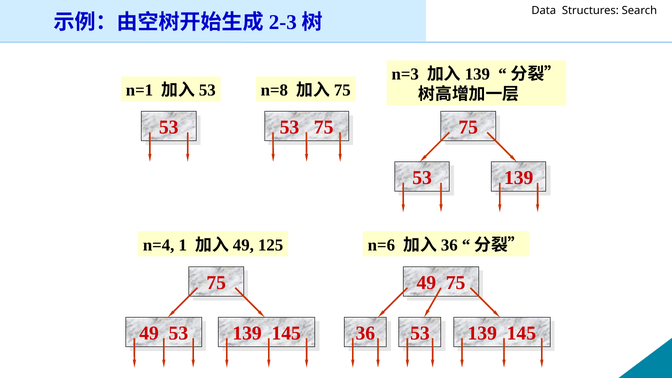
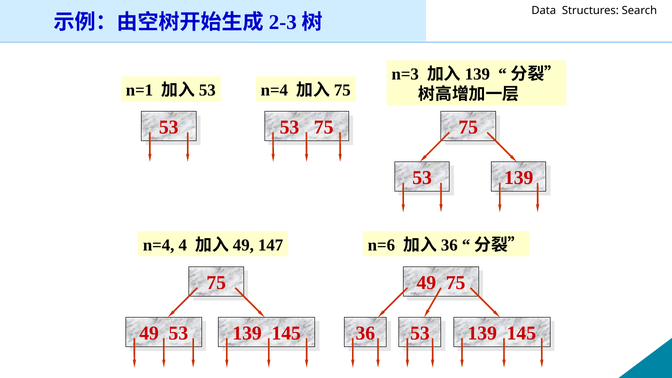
n=8 at (274, 90): n=8 -> n=4
1: 1 -> 4
125: 125 -> 147
